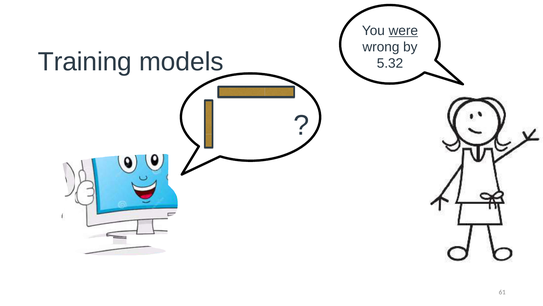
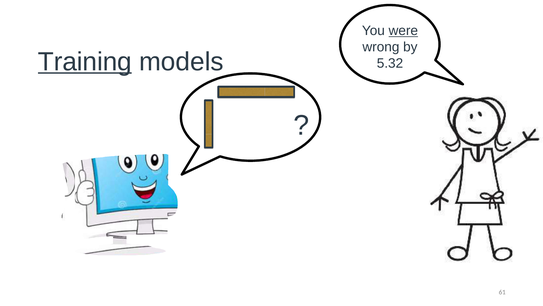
Training underline: none -> present
